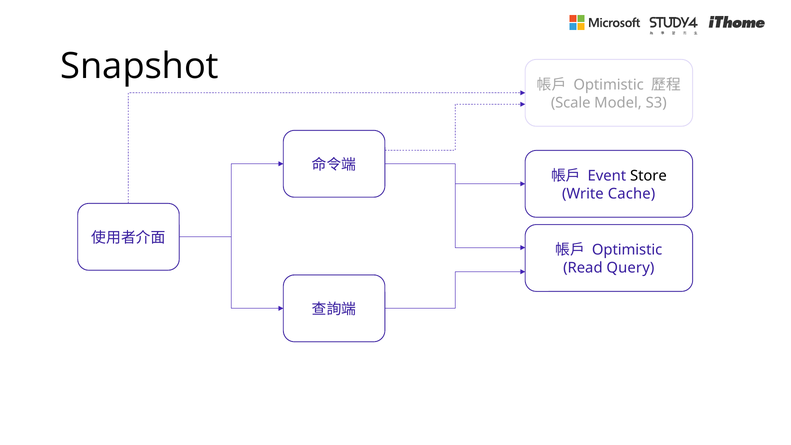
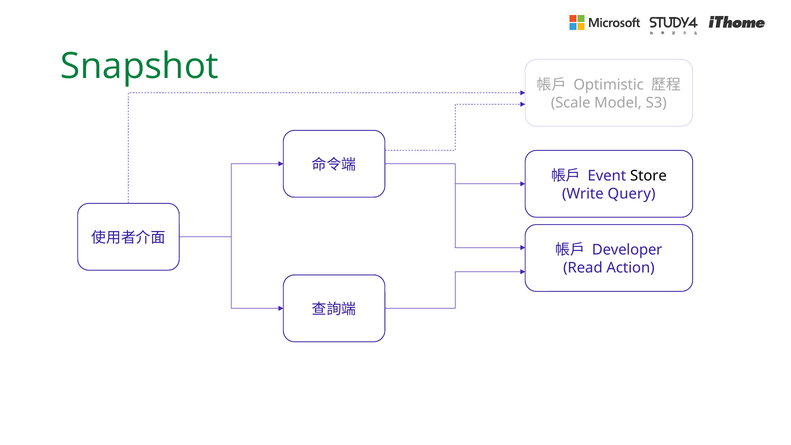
Snapshot colour: black -> green
Cache: Cache -> Query
Optimistic at (627, 250): Optimistic -> Developer
Query: Query -> Action
